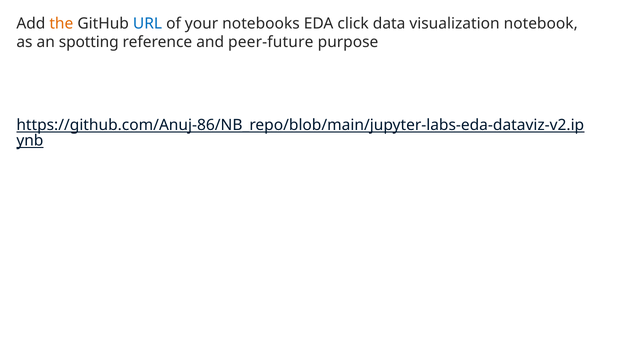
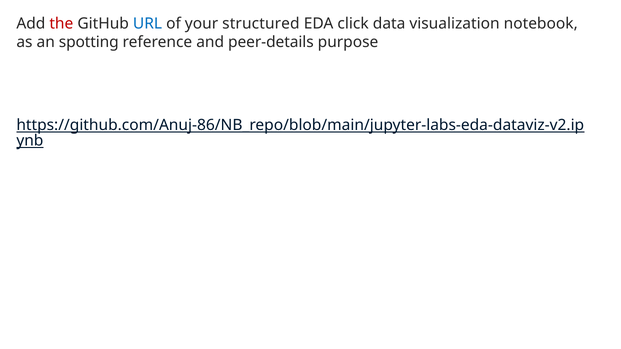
the colour: orange -> red
notebooks: notebooks -> structured
peer-future: peer-future -> peer-details
